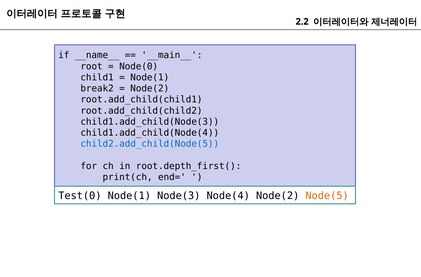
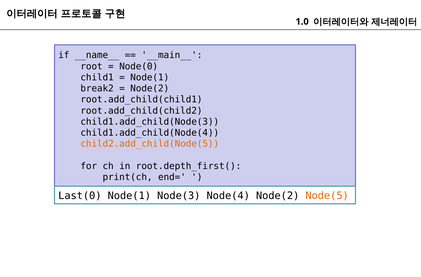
2.2: 2.2 -> 1.0
child2.add_child(Node(5 colour: blue -> orange
Test(0: Test(0 -> Last(0
